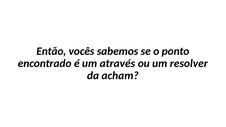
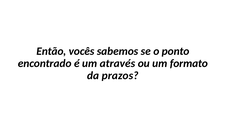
resolver: resolver -> formato
acham: acham -> prazos
